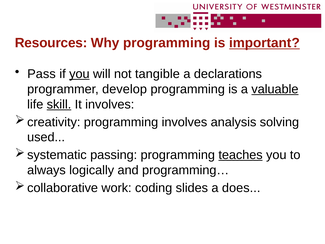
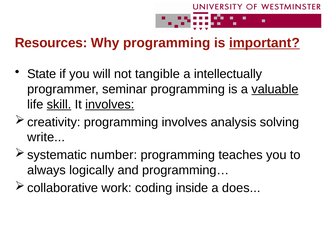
Pass: Pass -> State
you at (79, 74) underline: present -> none
declarations: declarations -> intellectually
develop: develop -> seminar
involves at (110, 104) underline: none -> present
used: used -> write
passing: passing -> number
teaches underline: present -> none
slides: slides -> inside
